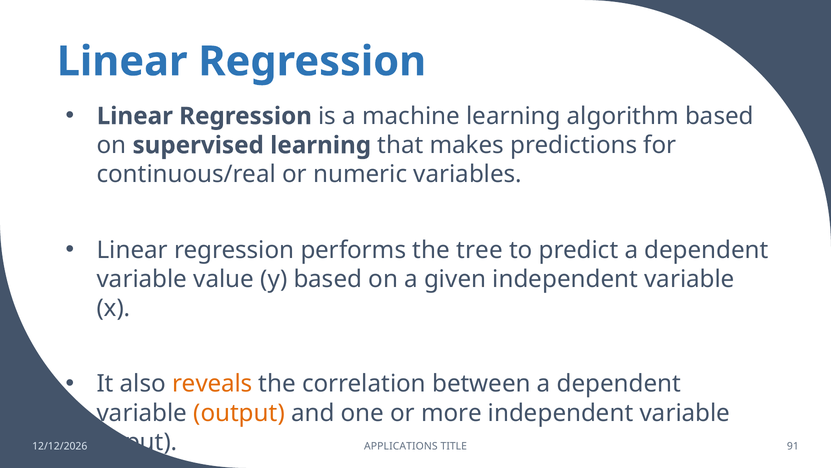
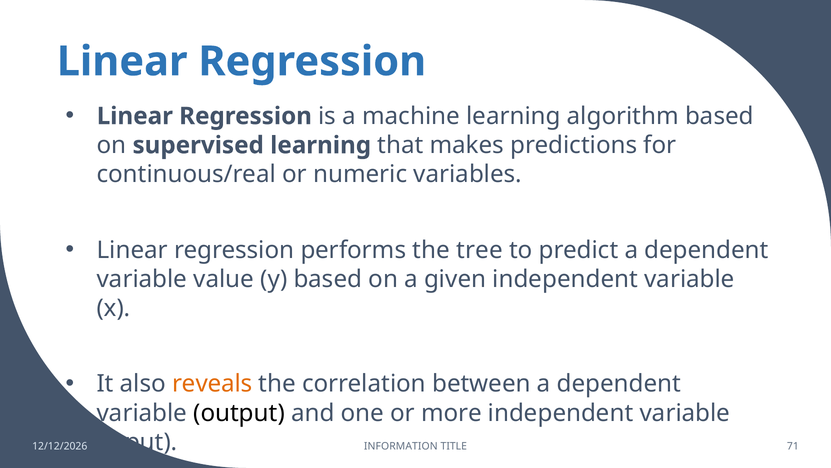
output colour: orange -> black
APPLICATIONS: APPLICATIONS -> INFORMATION
91: 91 -> 71
